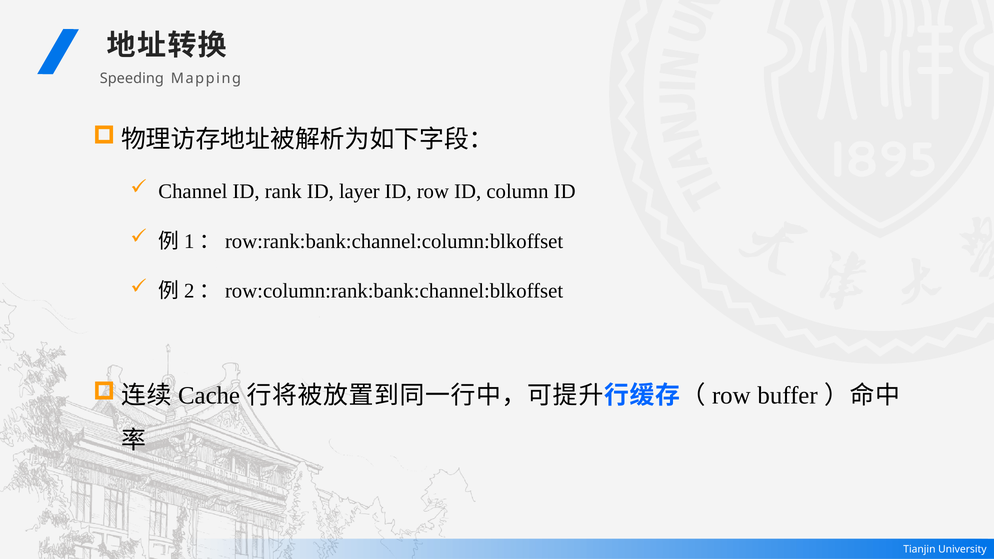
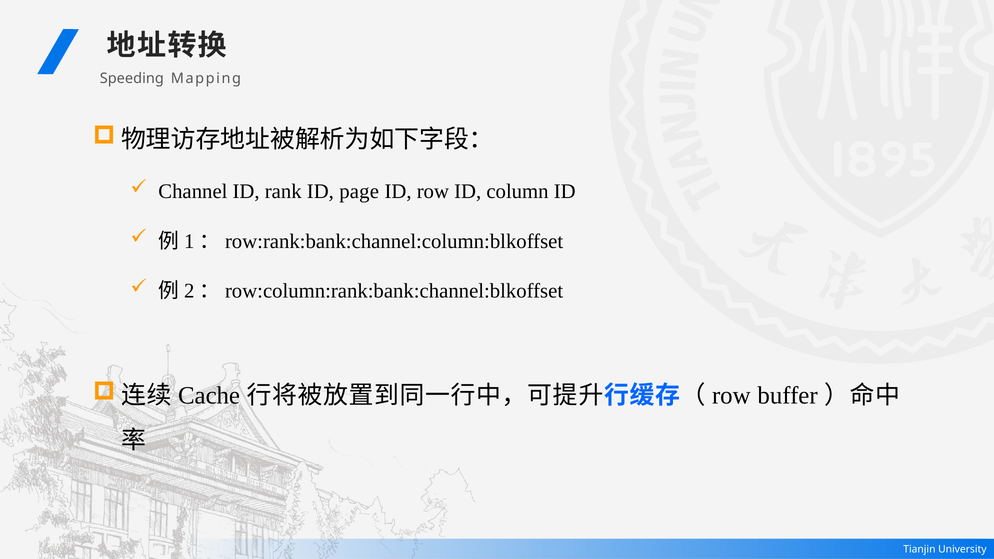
layer: layer -> page
